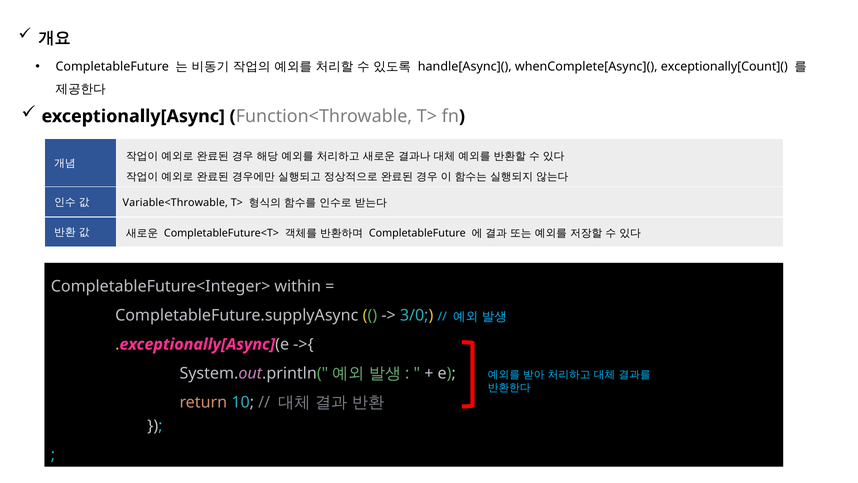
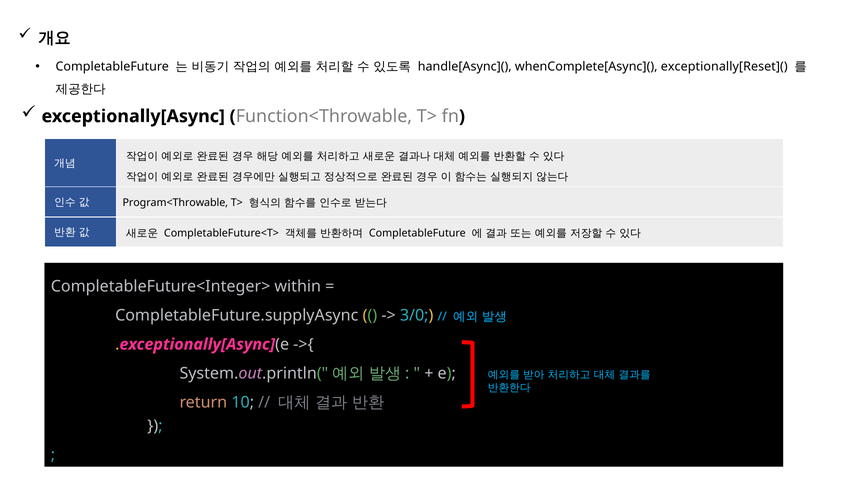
exceptionally[Count](: exceptionally[Count]( -> exceptionally[Reset](
Variable<Throwable: Variable<Throwable -> Program<Throwable
